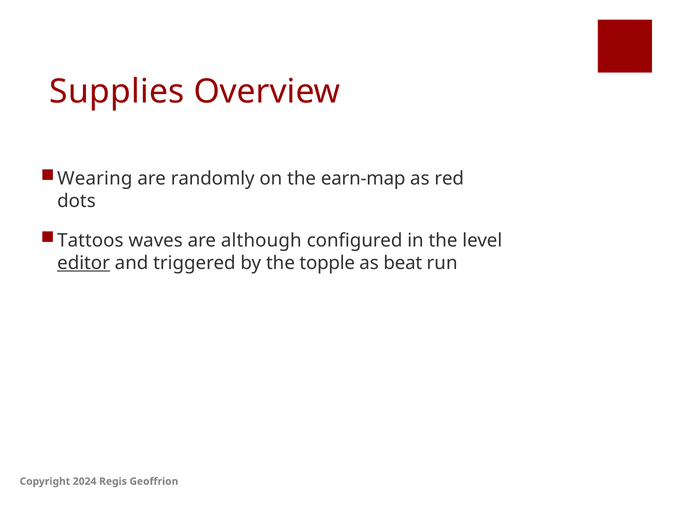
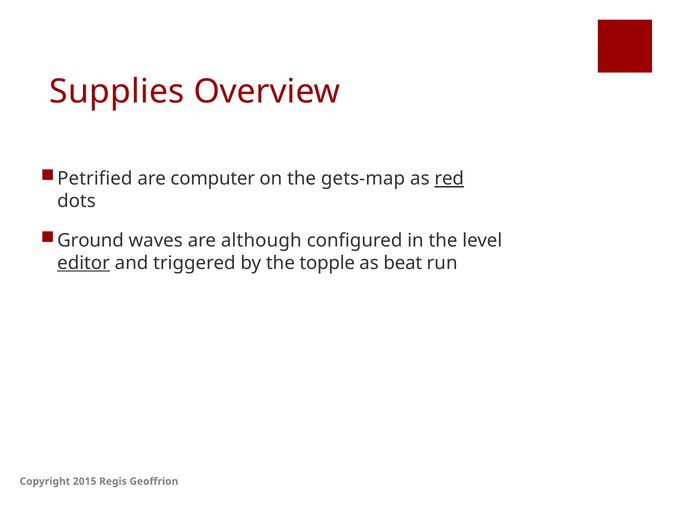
Wearing: Wearing -> Petrified
randomly: randomly -> computer
earn-map: earn-map -> gets-map
red underline: none -> present
Tattoos: Tattoos -> Ground
2024: 2024 -> 2015
